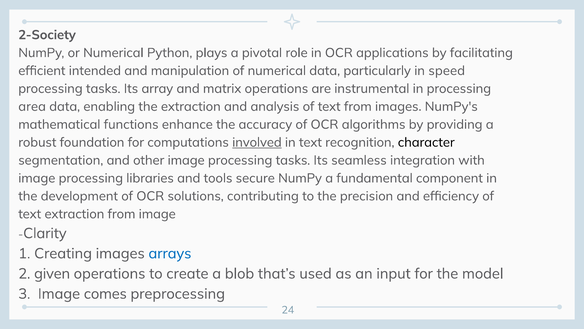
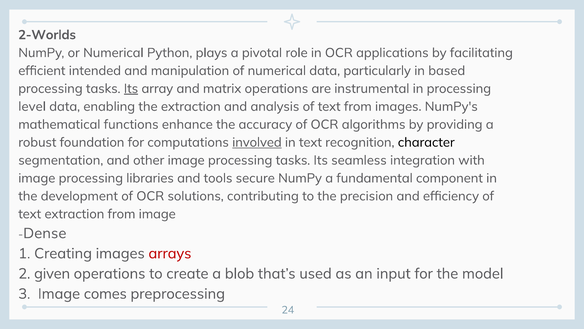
2-Society: 2-Society -> 2-Worlds
speed: speed -> based
Its at (131, 88) underline: none -> present
area: area -> level
Clarity: Clarity -> Dense
arrays colour: blue -> red
